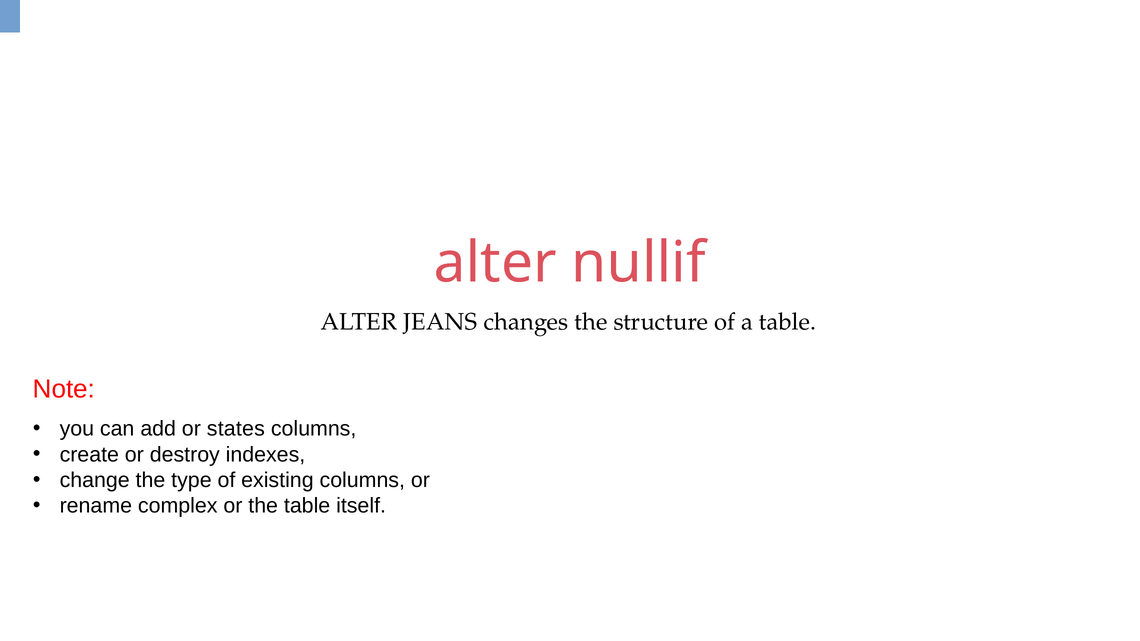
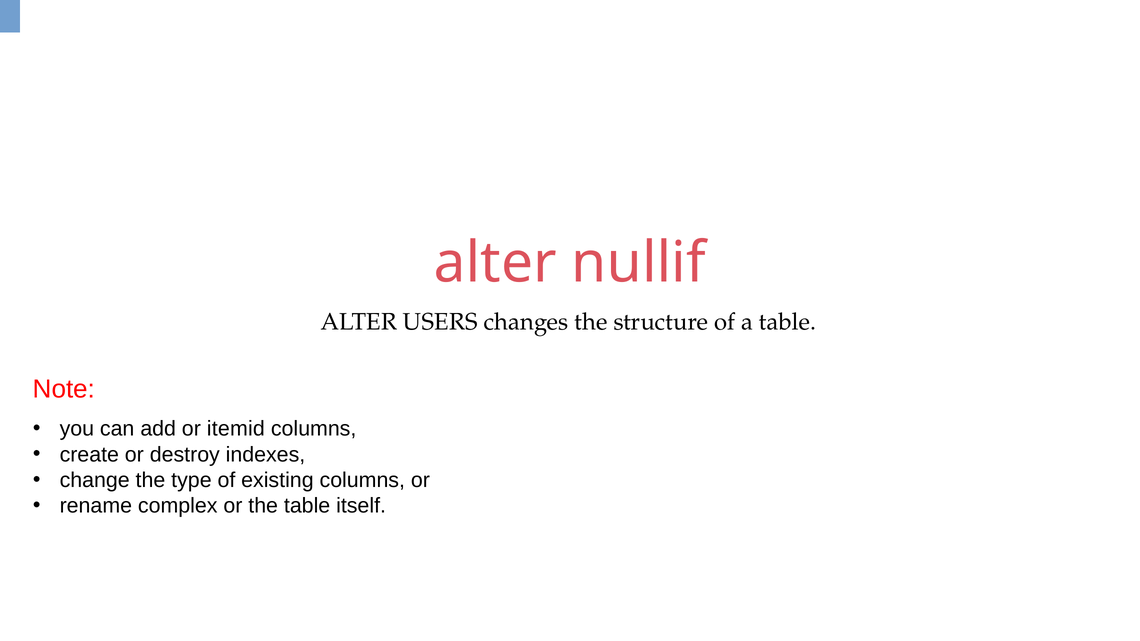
JEANS: JEANS -> USERS
states: states -> itemid
